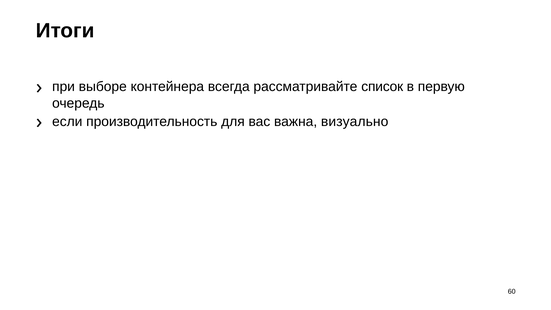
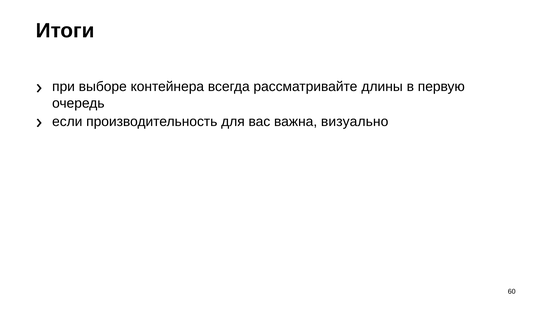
список: список -> длины
